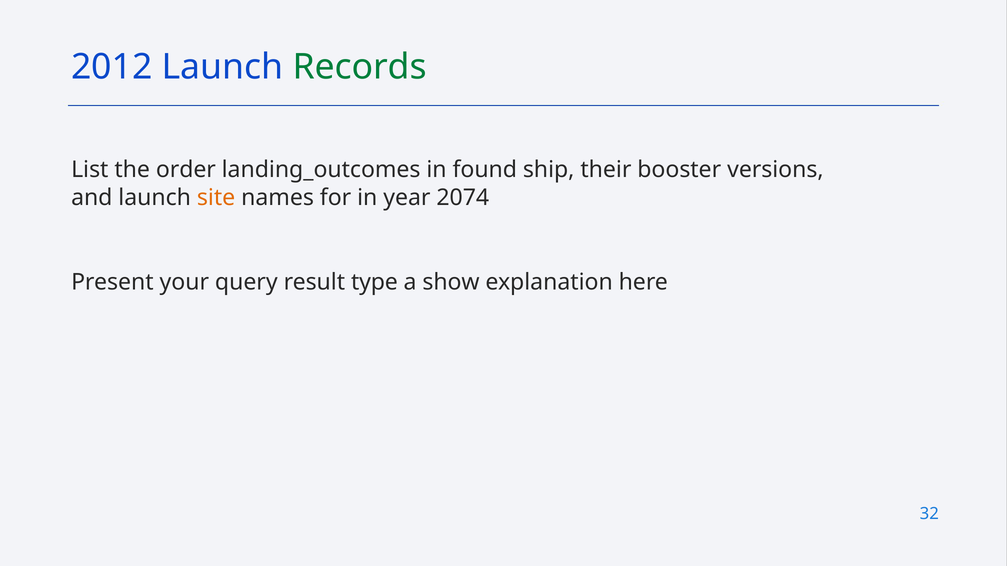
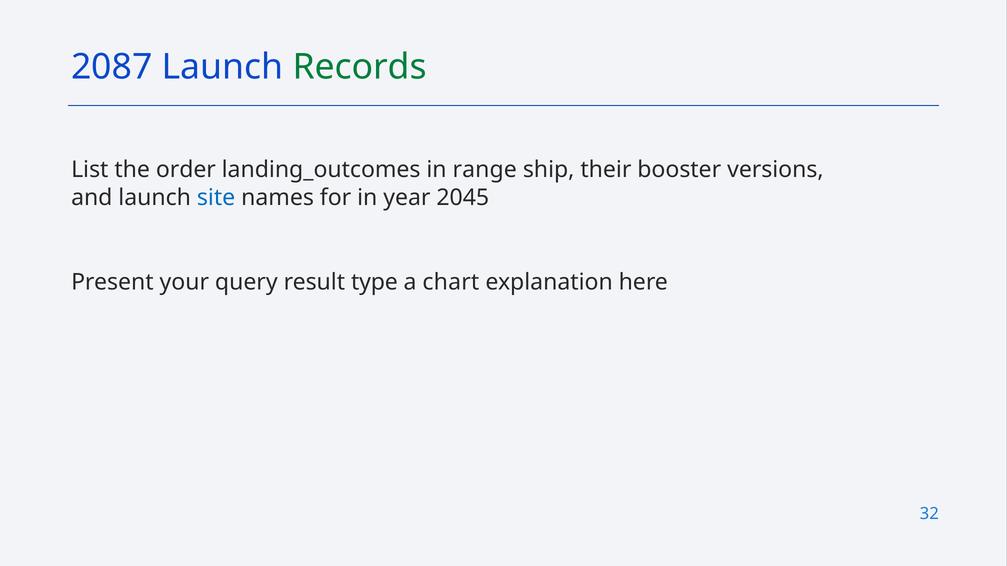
2012: 2012 -> 2087
found: found -> range
site colour: orange -> blue
2074: 2074 -> 2045
show: show -> chart
